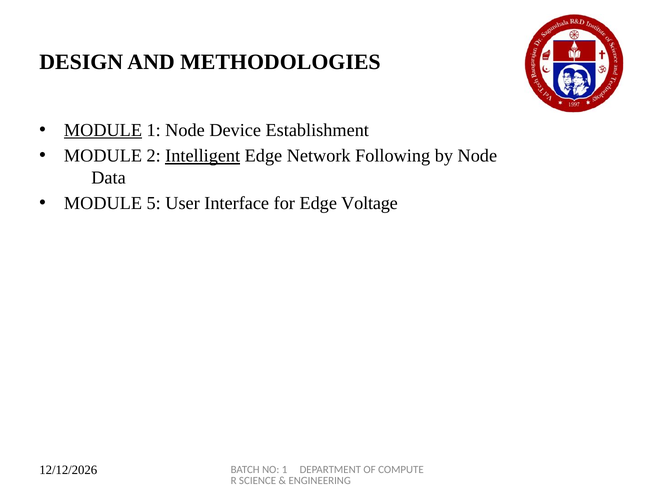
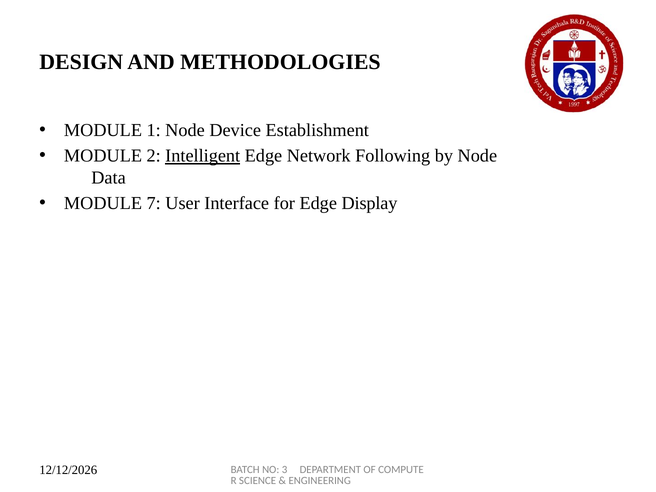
MODULE at (103, 130) underline: present -> none
5: 5 -> 7
Voltage: Voltage -> Display
NO 1: 1 -> 3
